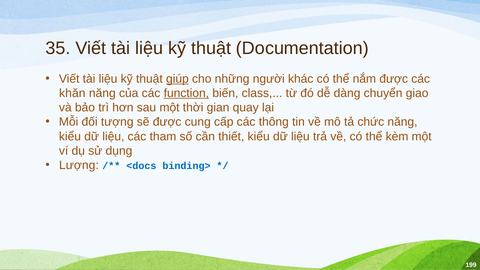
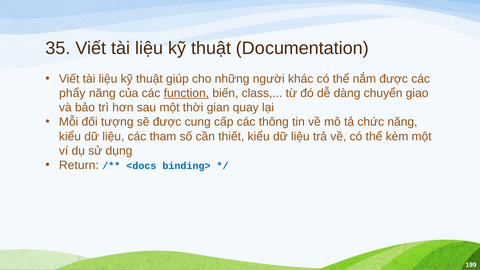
giúp underline: present -> none
khăn: khăn -> phẩy
Lượng: Lượng -> Return
